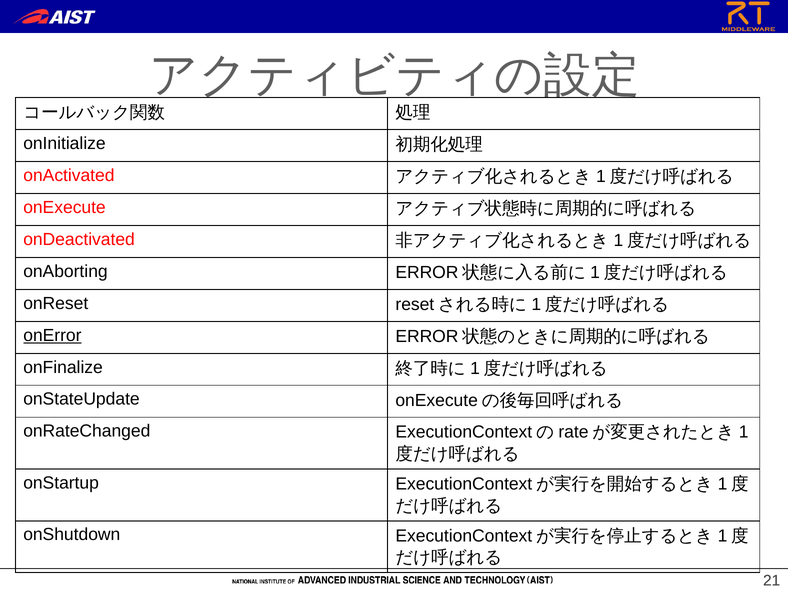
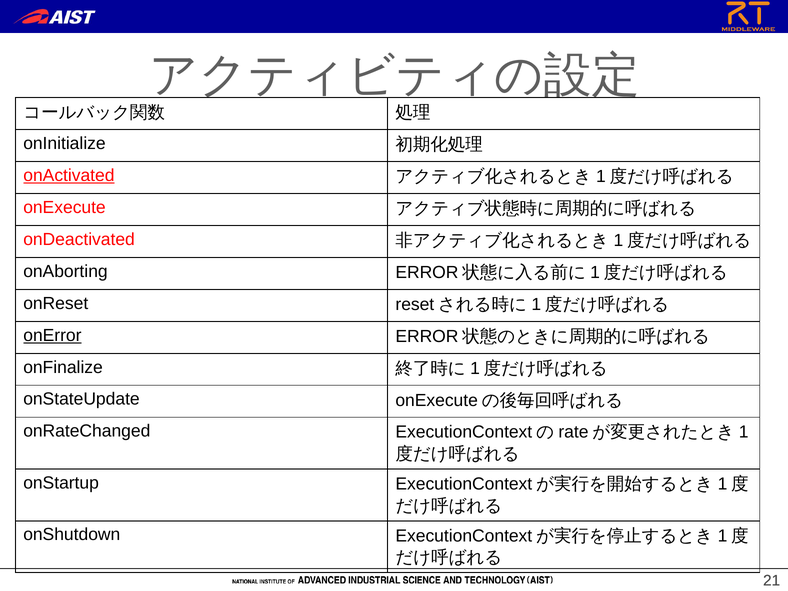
onActivated underline: none -> present
